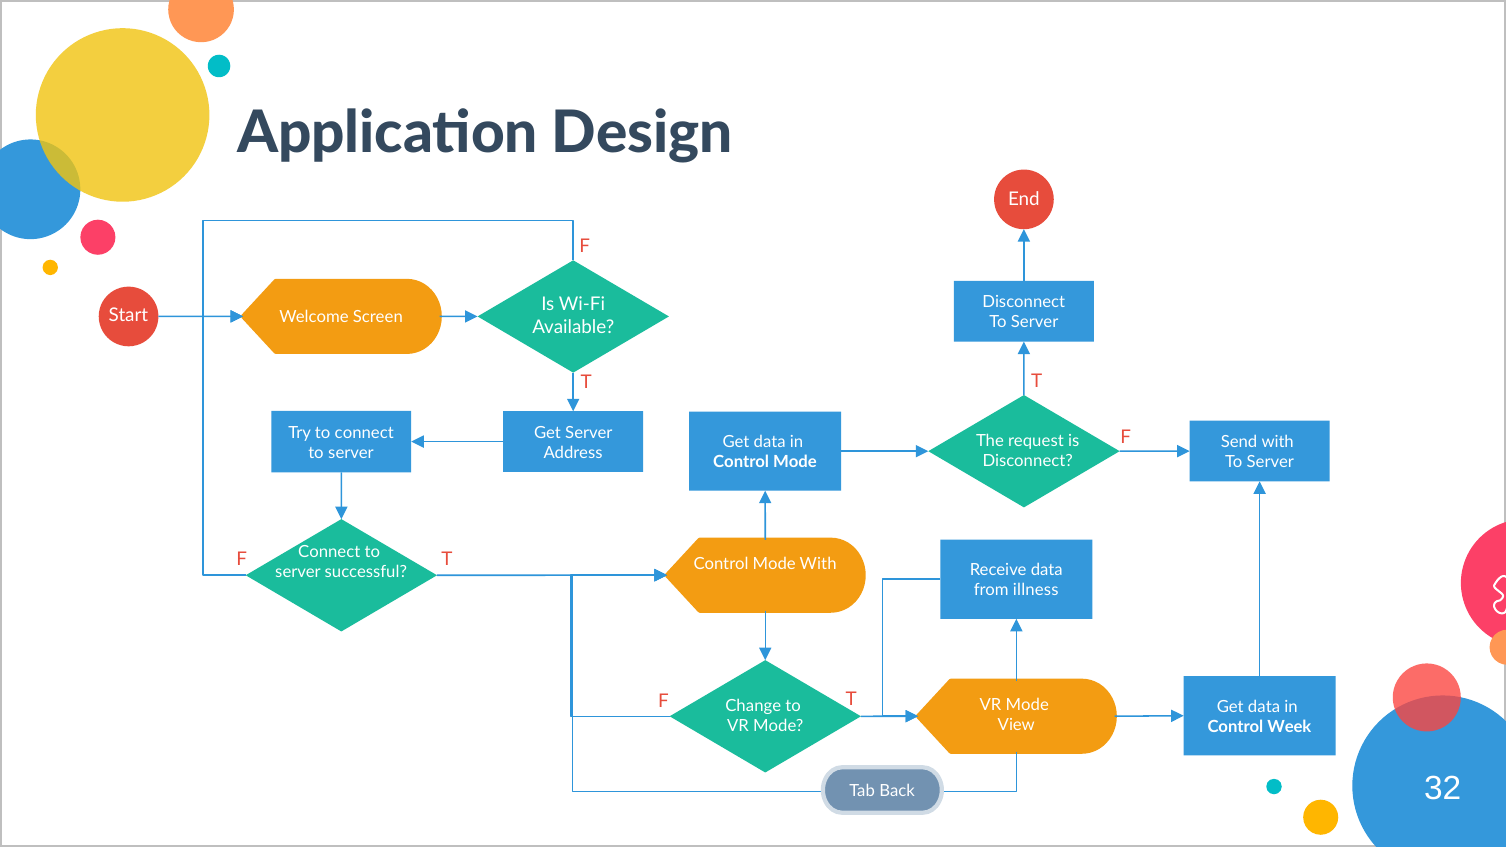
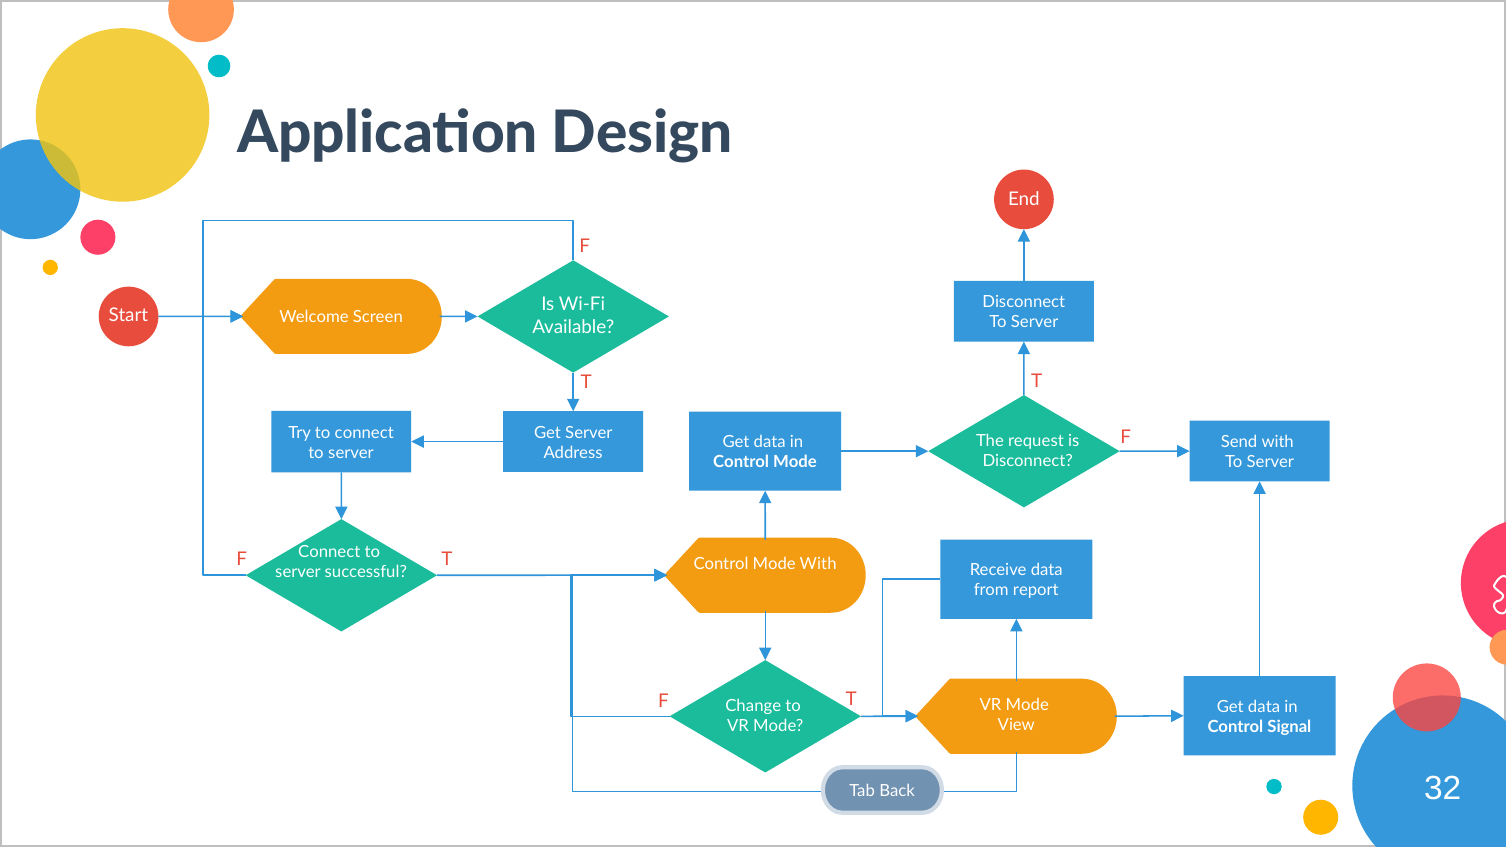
illness: illness -> report
Week: Week -> Signal
